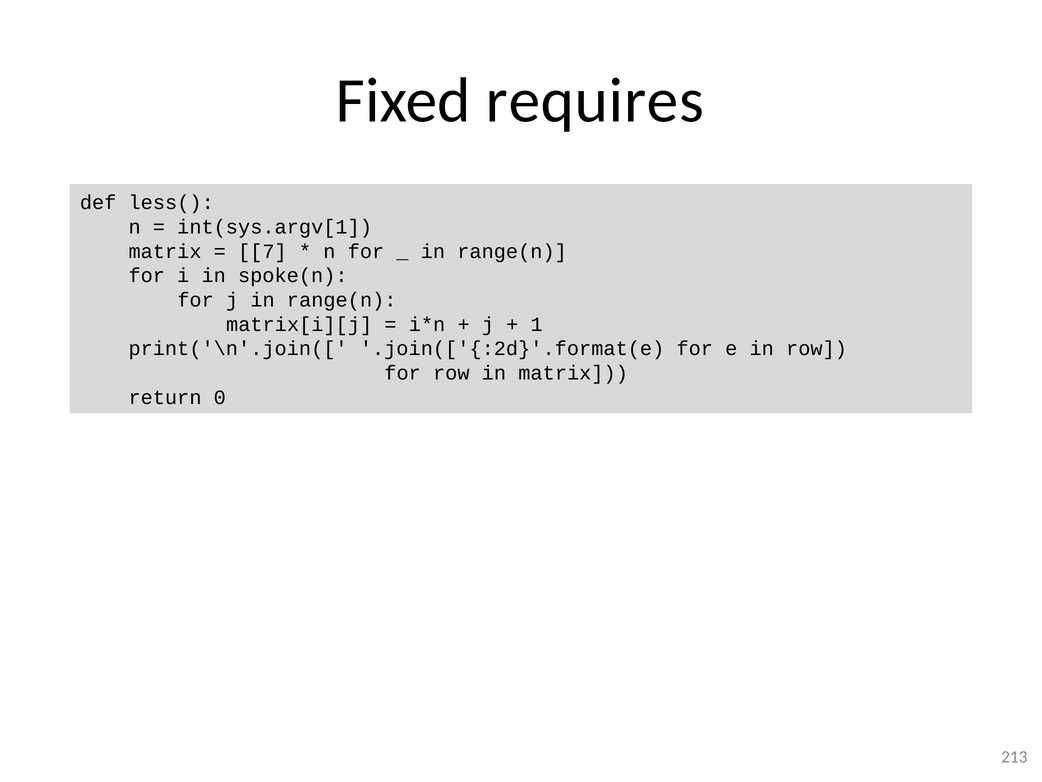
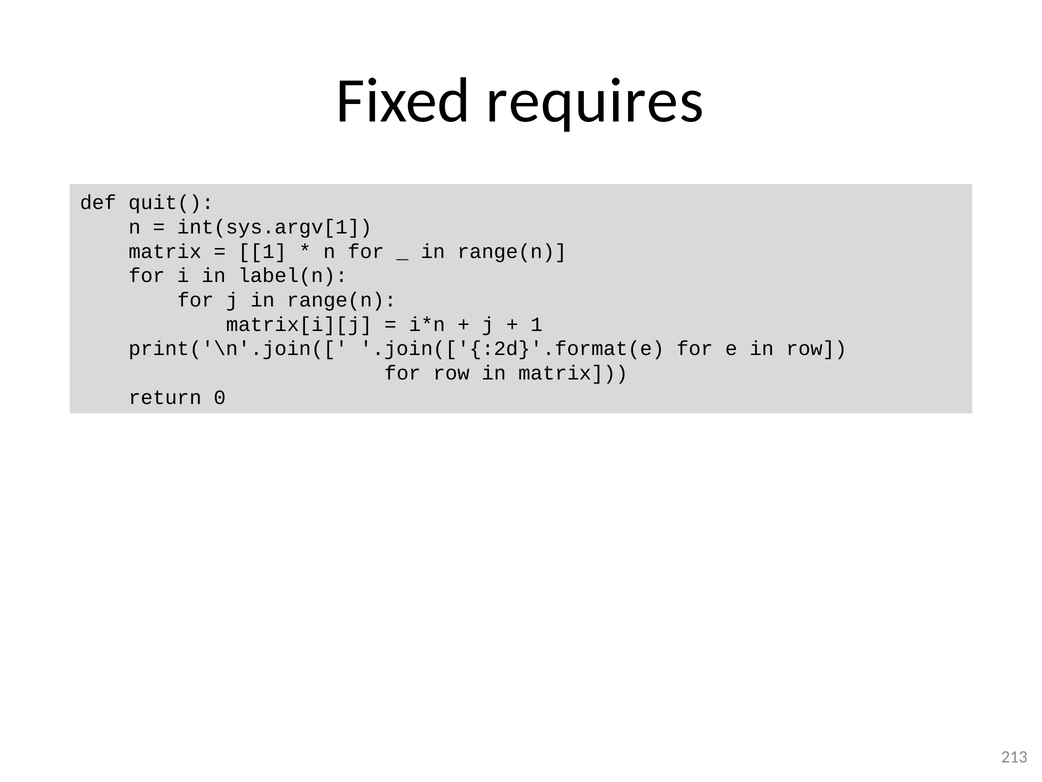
less(: less( -> quit(
7 at (262, 251): 7 -> 1
spoke(n: spoke(n -> label(n
